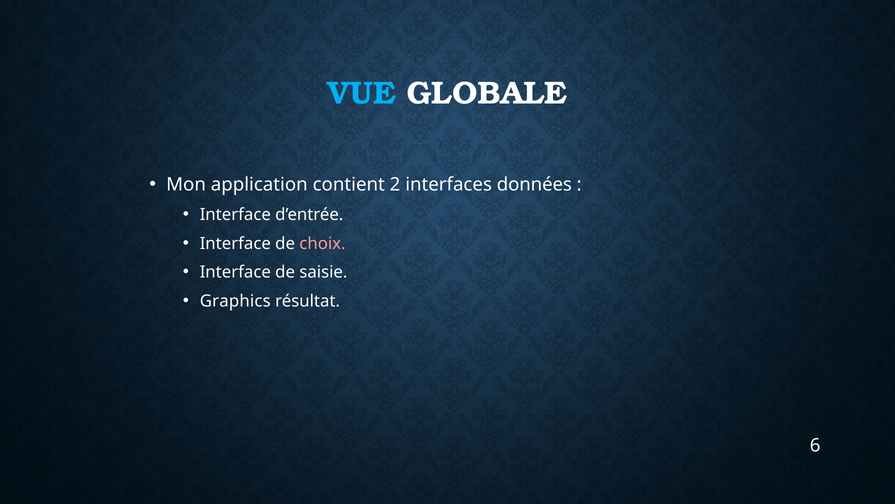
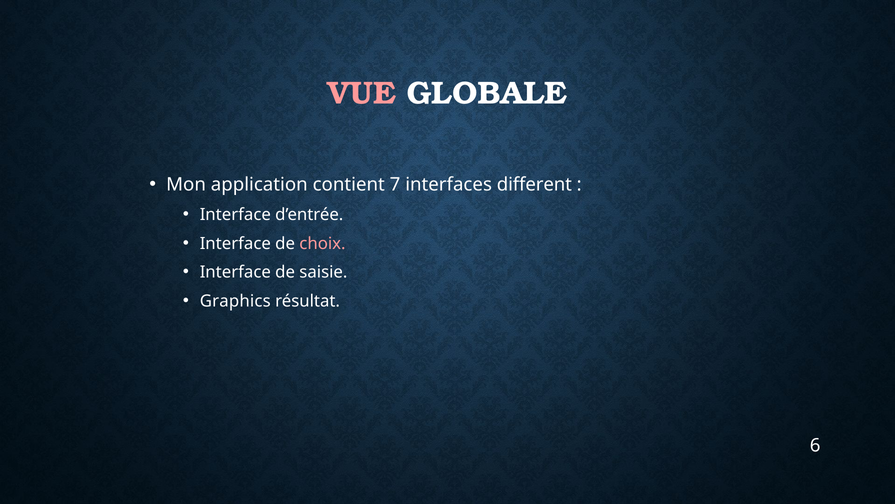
VUE colour: light blue -> pink
2: 2 -> 7
données: données -> different
